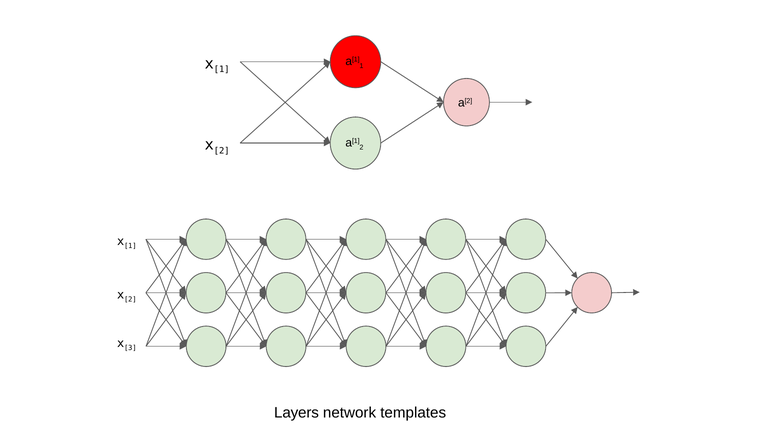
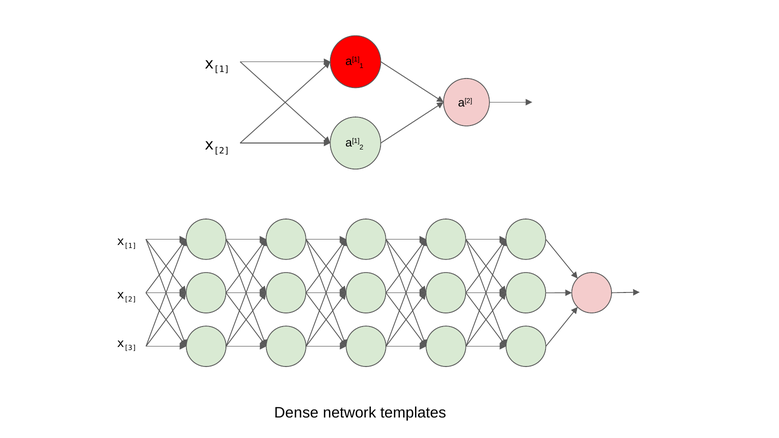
Layers: Layers -> Dense
